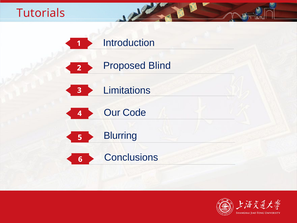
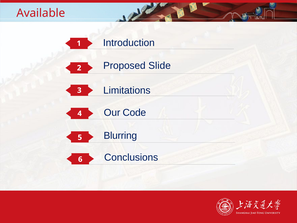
Tutorials: Tutorials -> Available
Blind: Blind -> Slide
